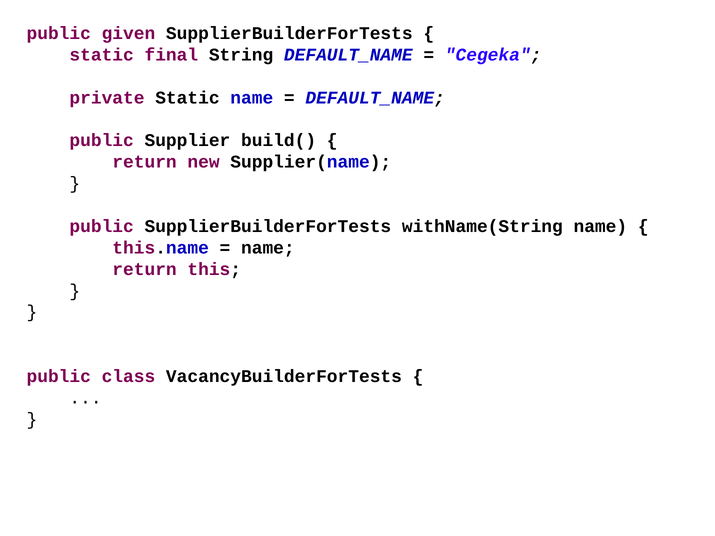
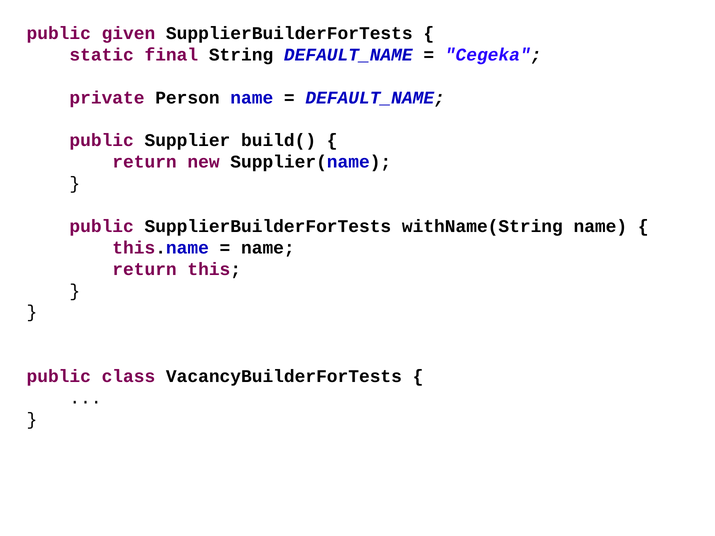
private Static: Static -> Person
